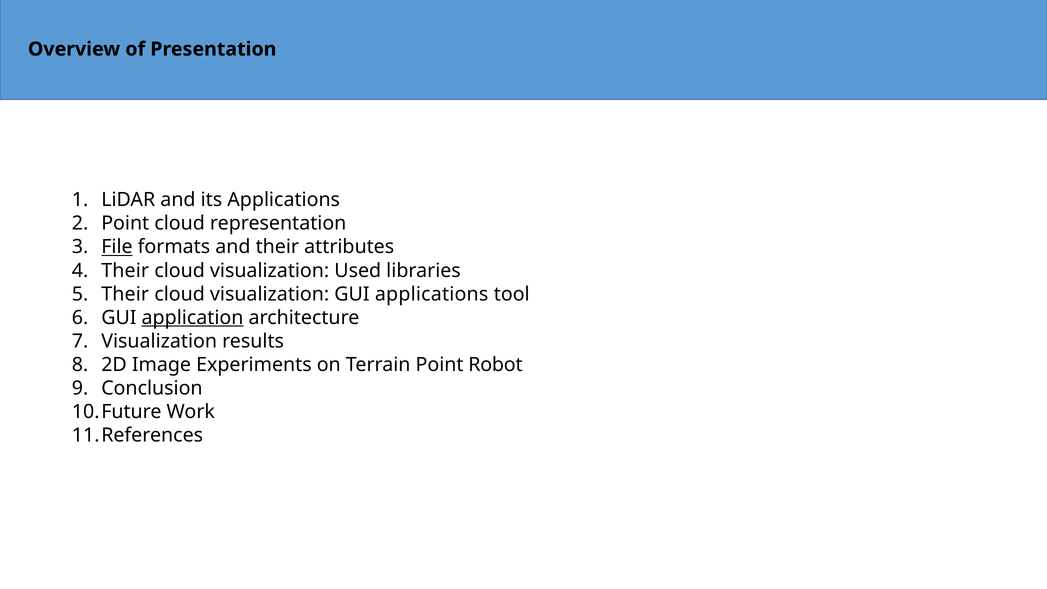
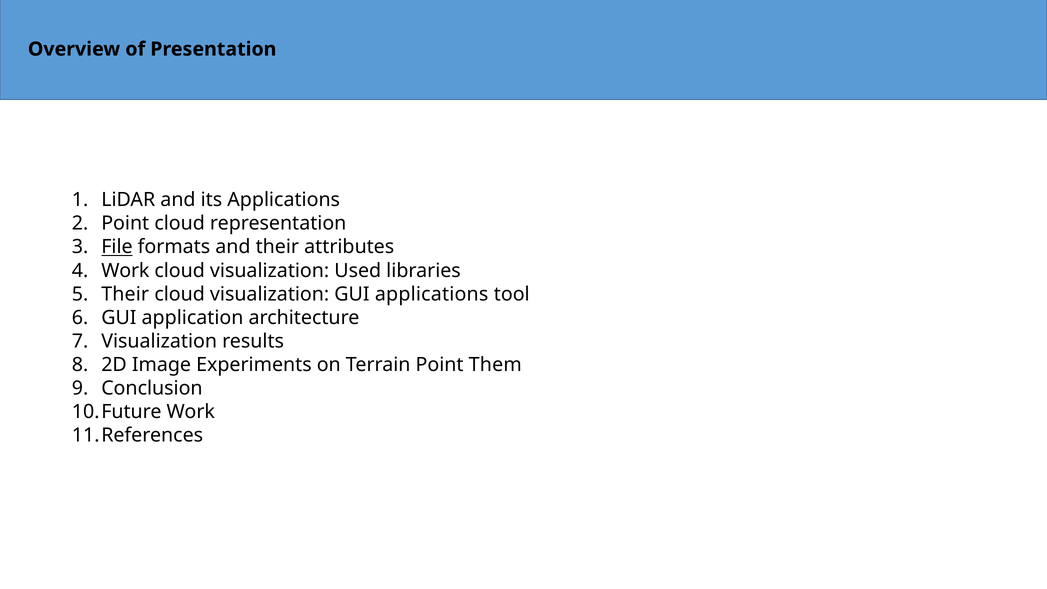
Their at (125, 270): Their -> Work
application underline: present -> none
Robot: Robot -> Them
